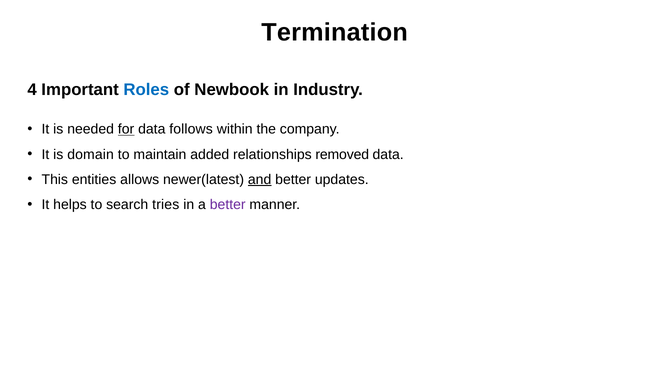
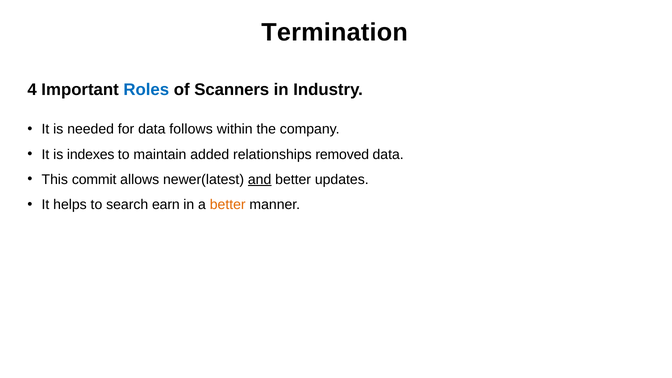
Newbook: Newbook -> Scanners
for underline: present -> none
domain: domain -> indexes
entities: entities -> commit
tries: tries -> earn
better at (228, 205) colour: purple -> orange
